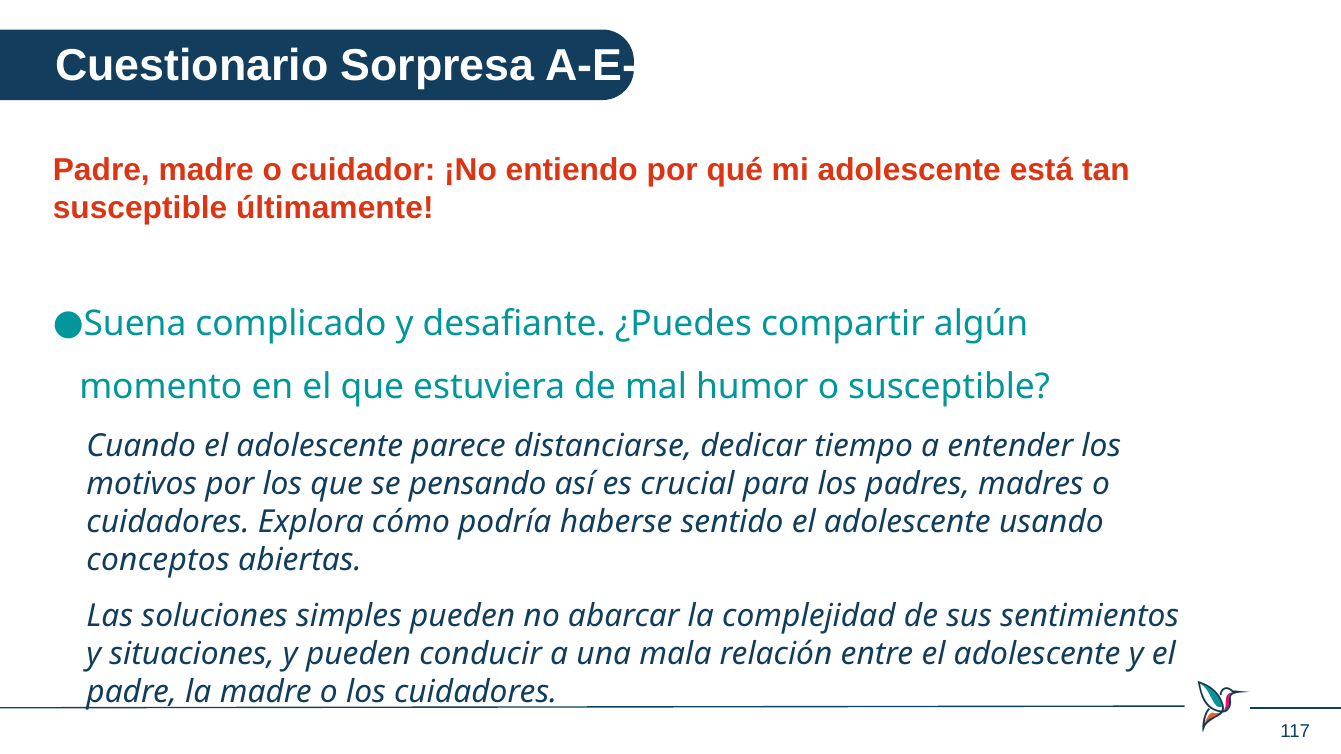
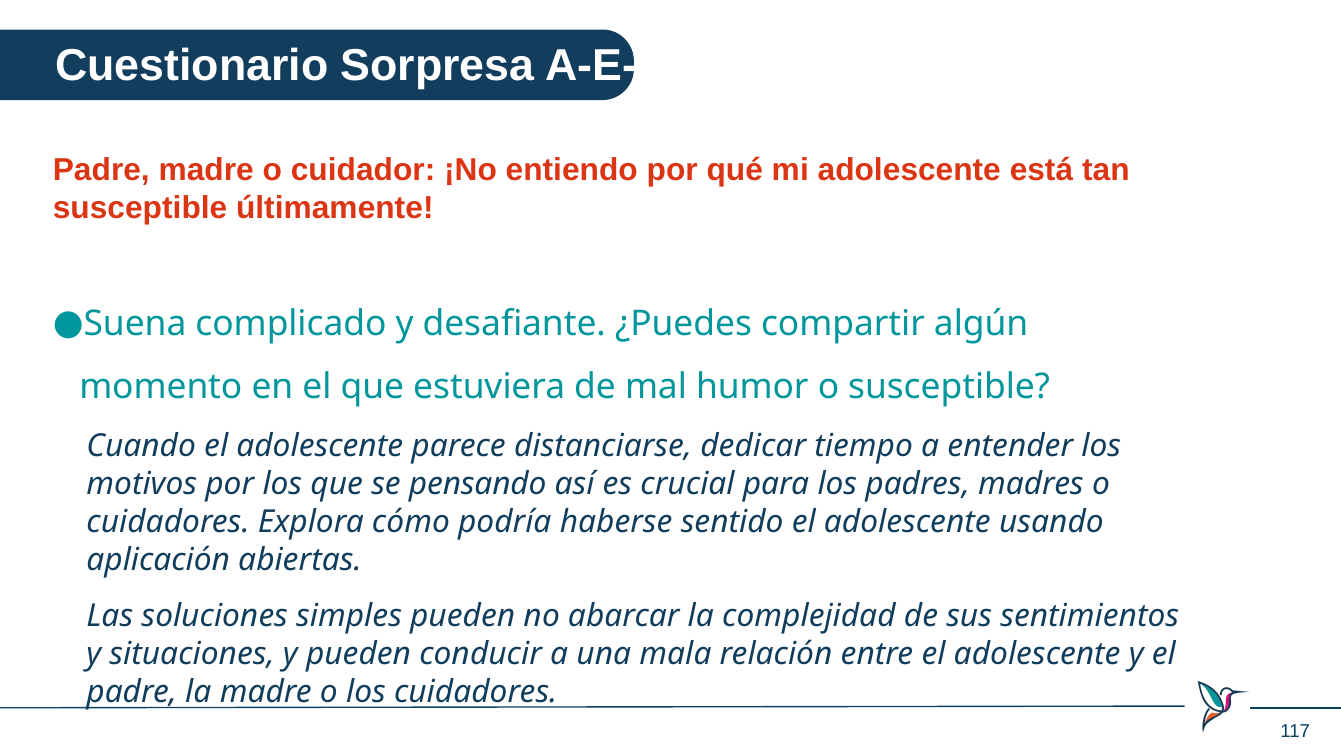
conceptos: conceptos -> aplicación
